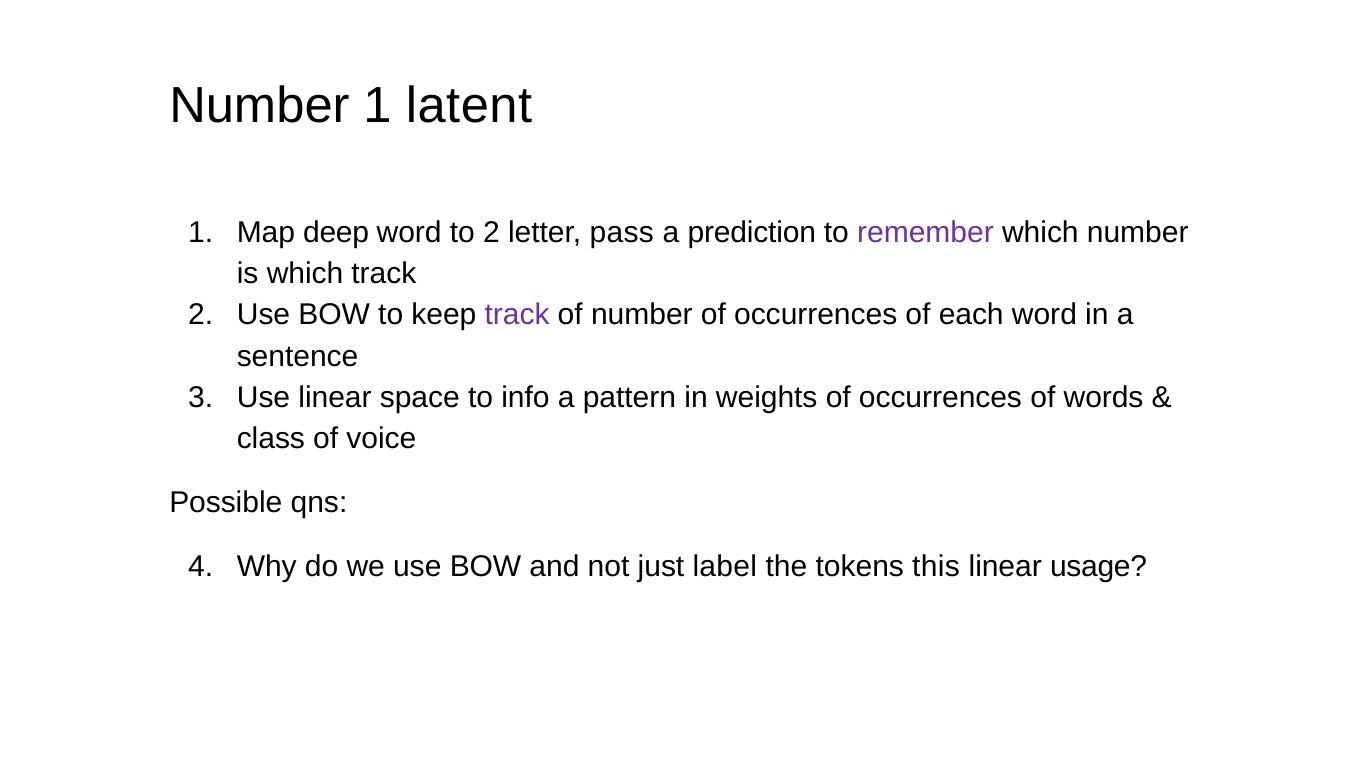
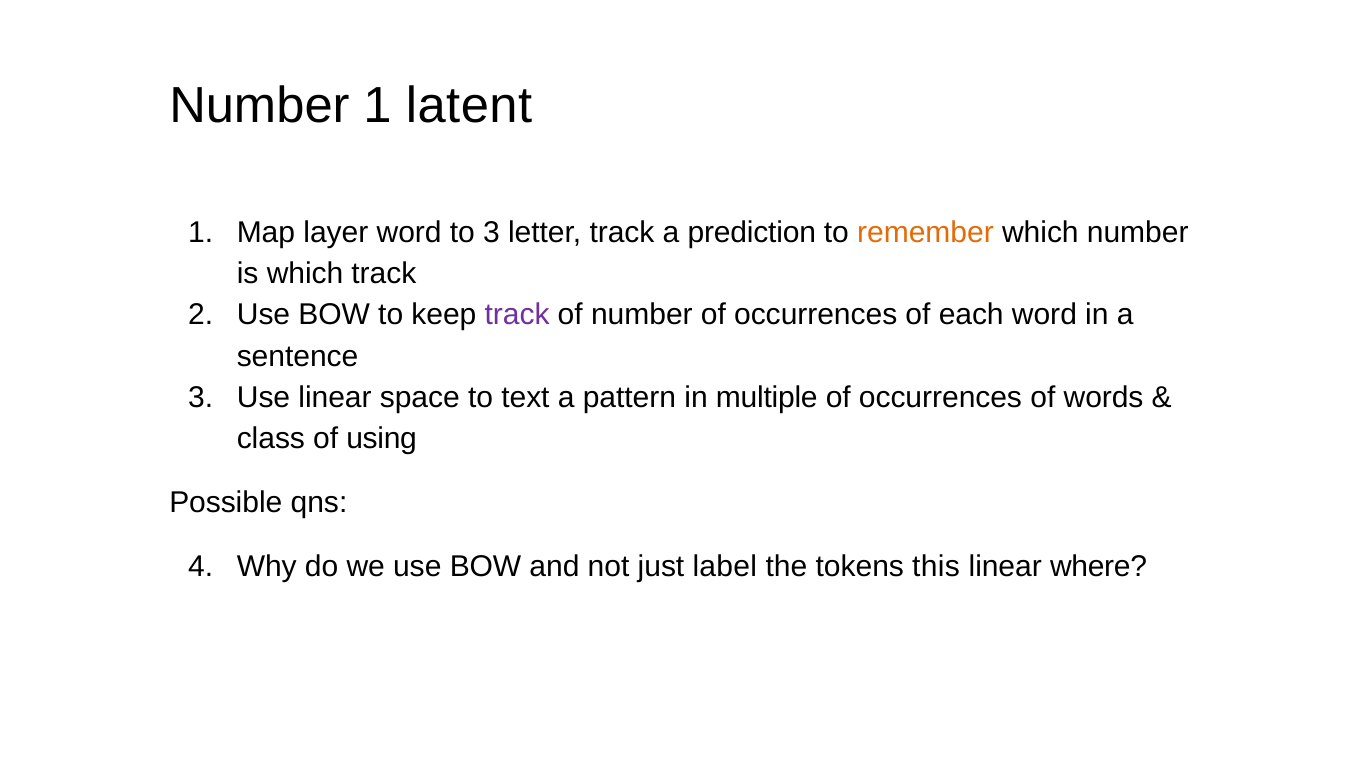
deep: deep -> layer
to 2: 2 -> 3
letter pass: pass -> track
remember colour: purple -> orange
info: info -> text
weights: weights -> multiple
voice: voice -> using
usage: usage -> where
